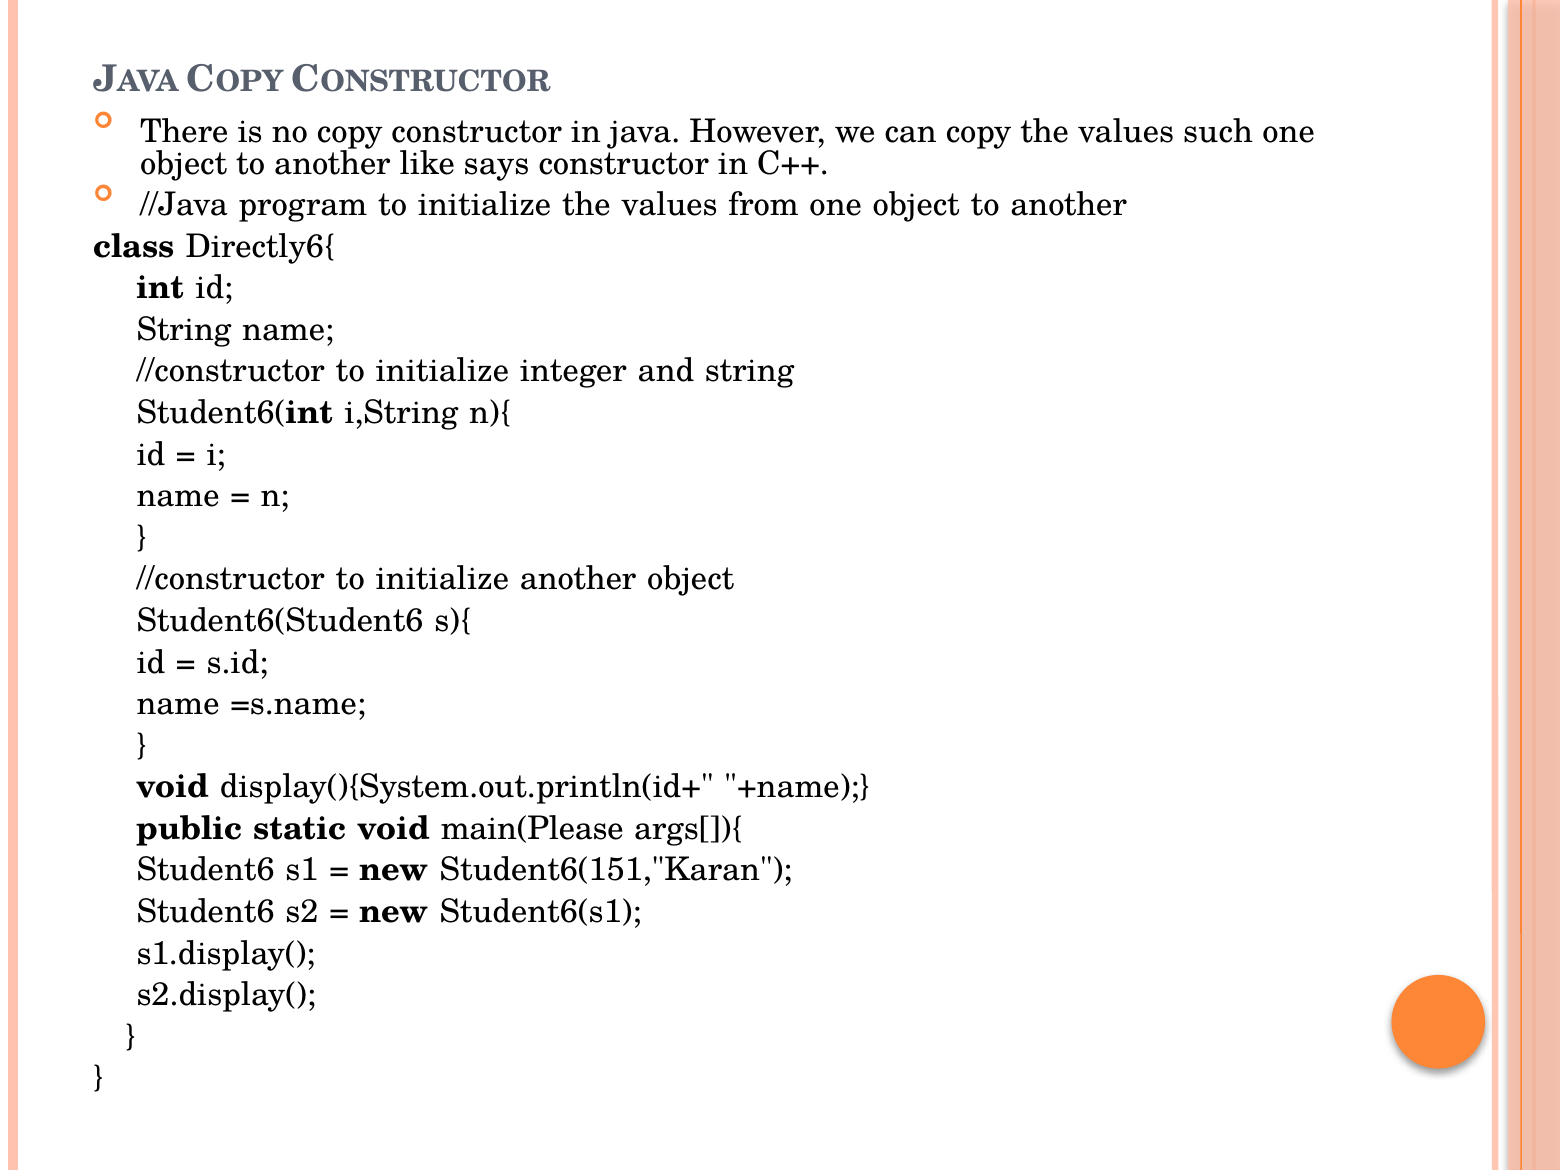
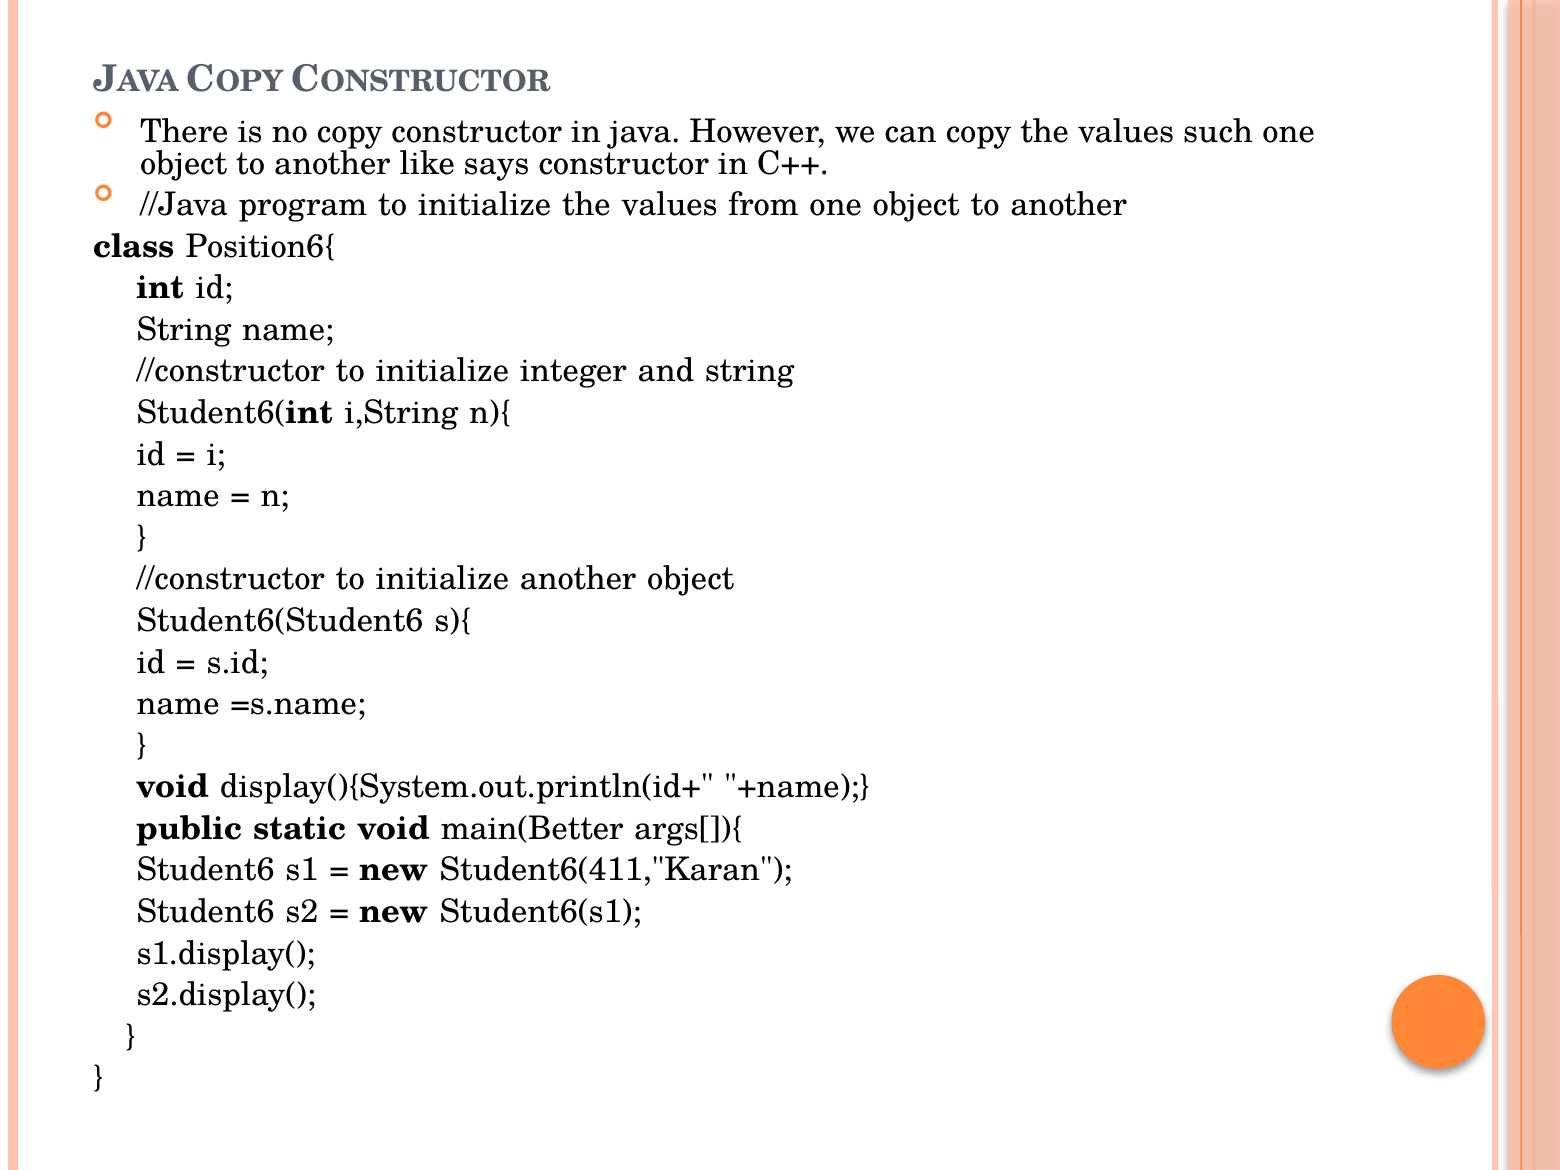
Directly6{: Directly6{ -> Position6{
main(Please: main(Please -> main(Better
Student6(151,"Karan: Student6(151,"Karan -> Student6(411,"Karan
